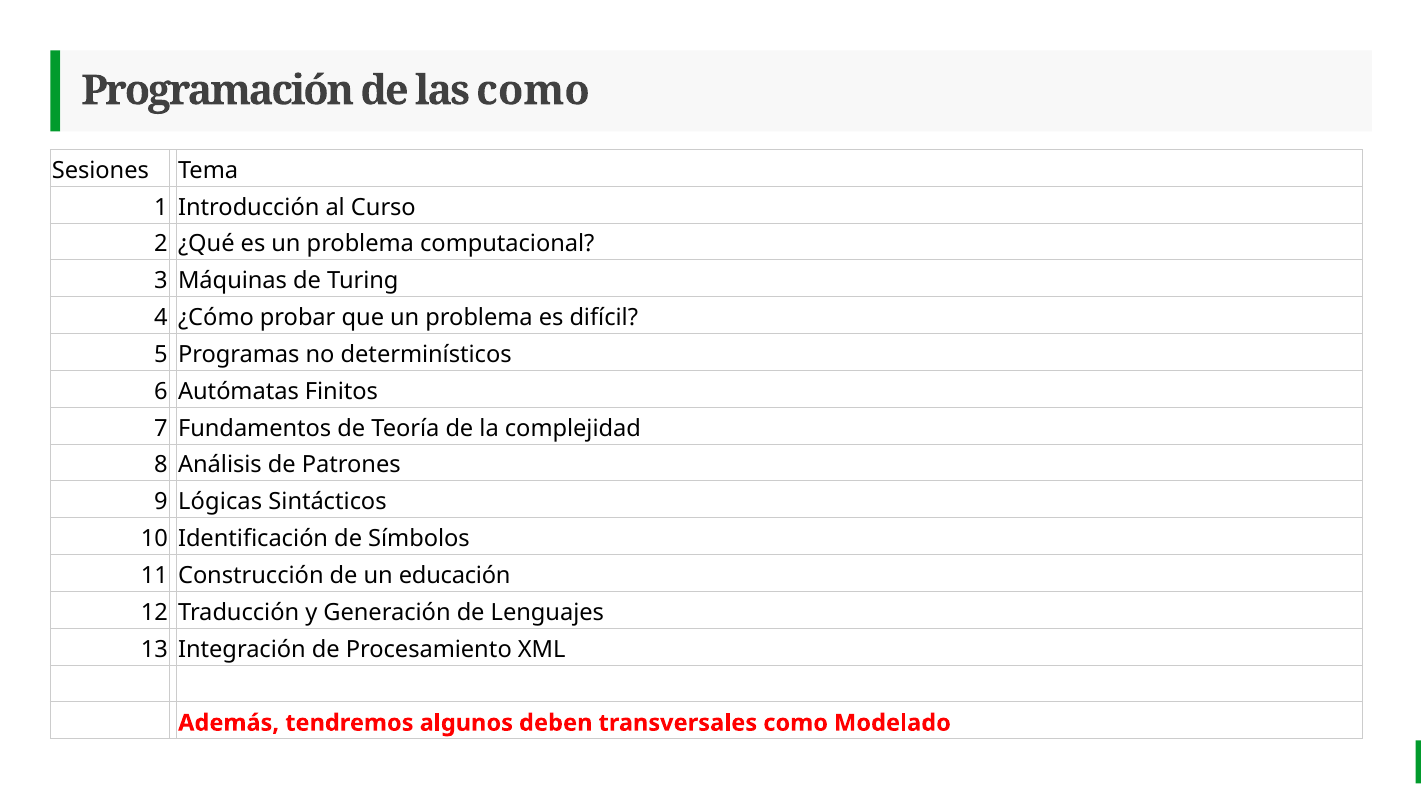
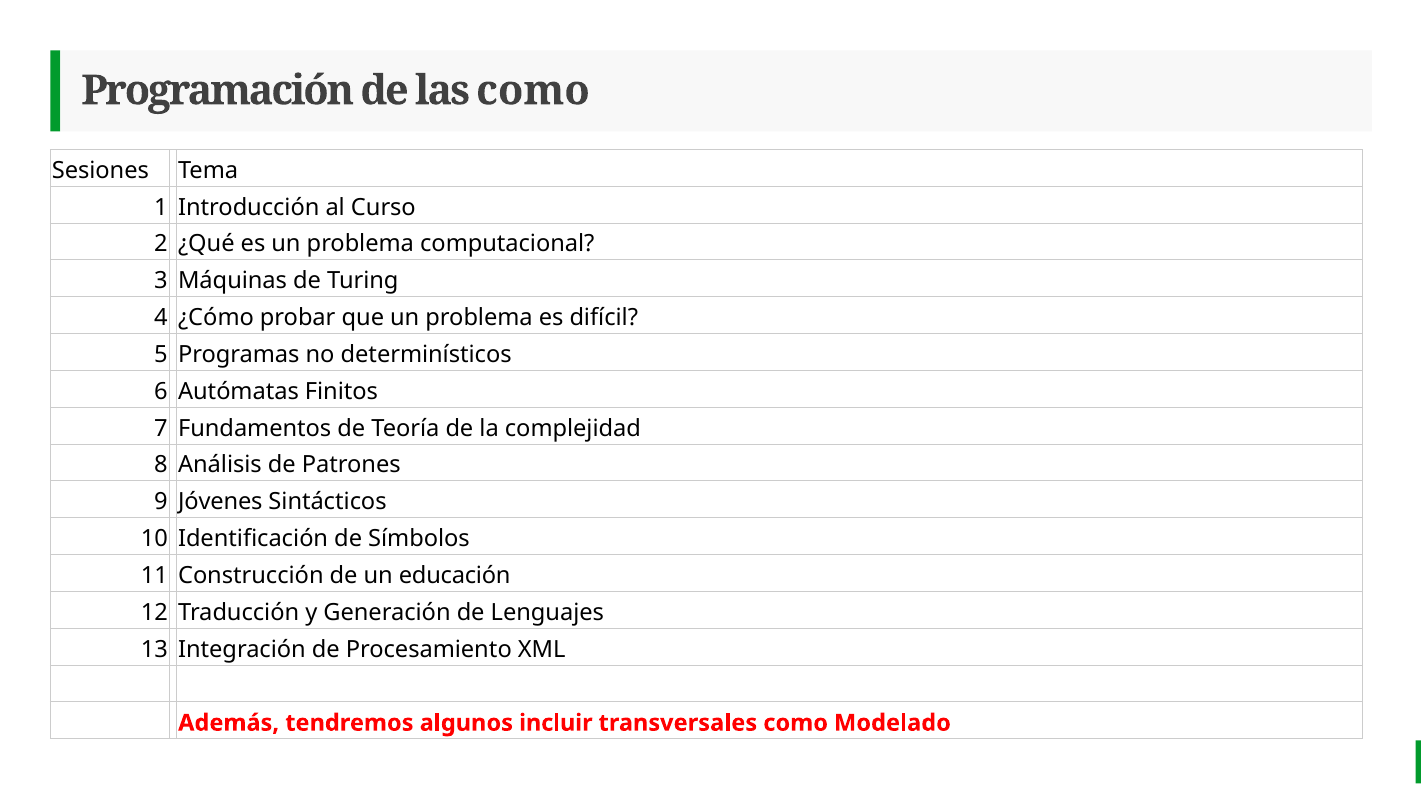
Lógicas: Lógicas -> Jóvenes
deben: deben -> incluir
